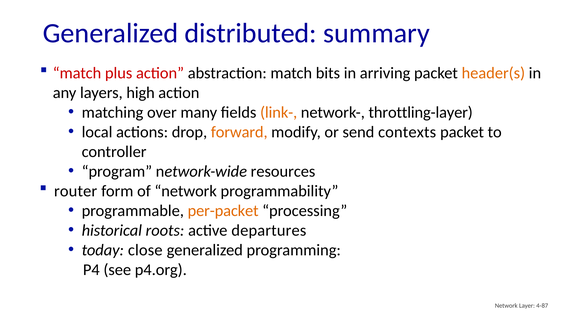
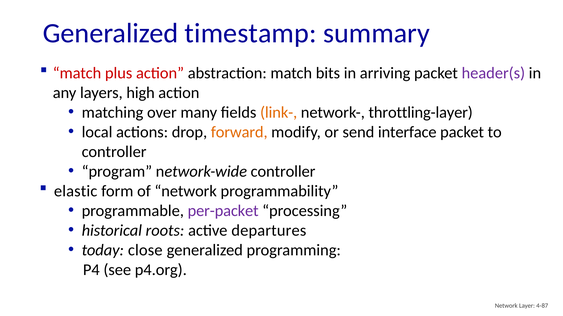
distributed: distributed -> timestamp
header(s colour: orange -> purple
contexts: contexts -> interface
network-wide resources: resources -> controller
router: router -> elastic
per-packet colour: orange -> purple
